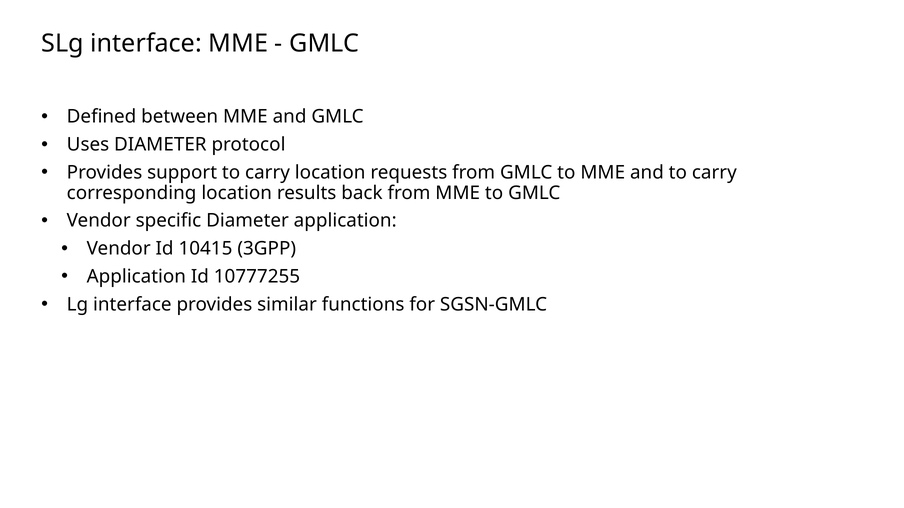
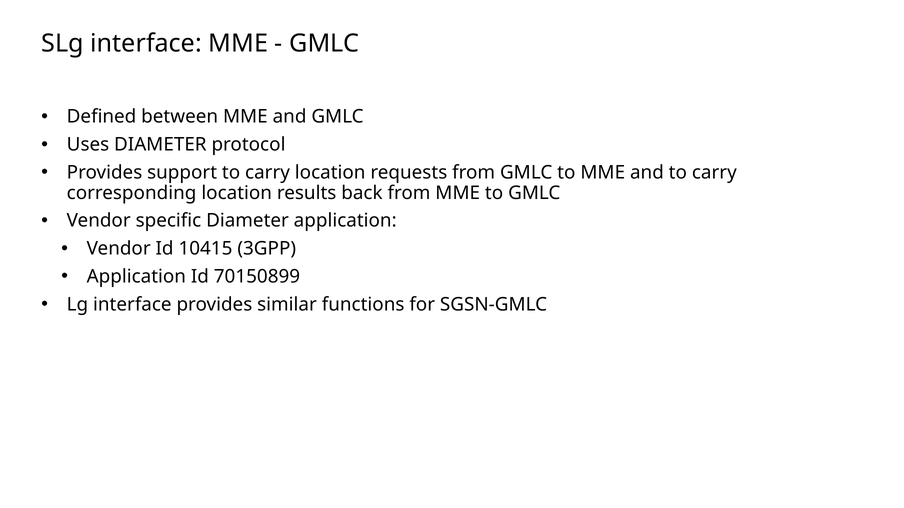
10777255: 10777255 -> 70150899
